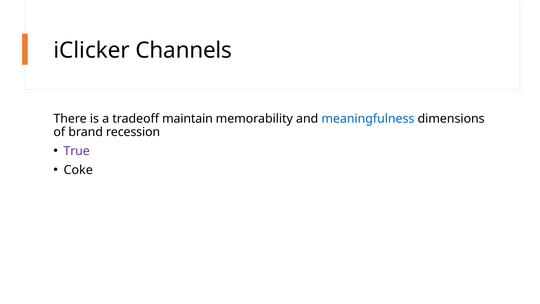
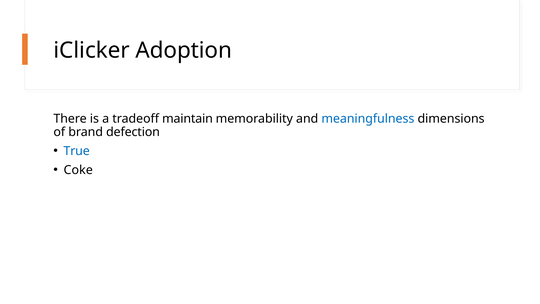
Channels: Channels -> Adoption
recession: recession -> defection
True colour: purple -> blue
